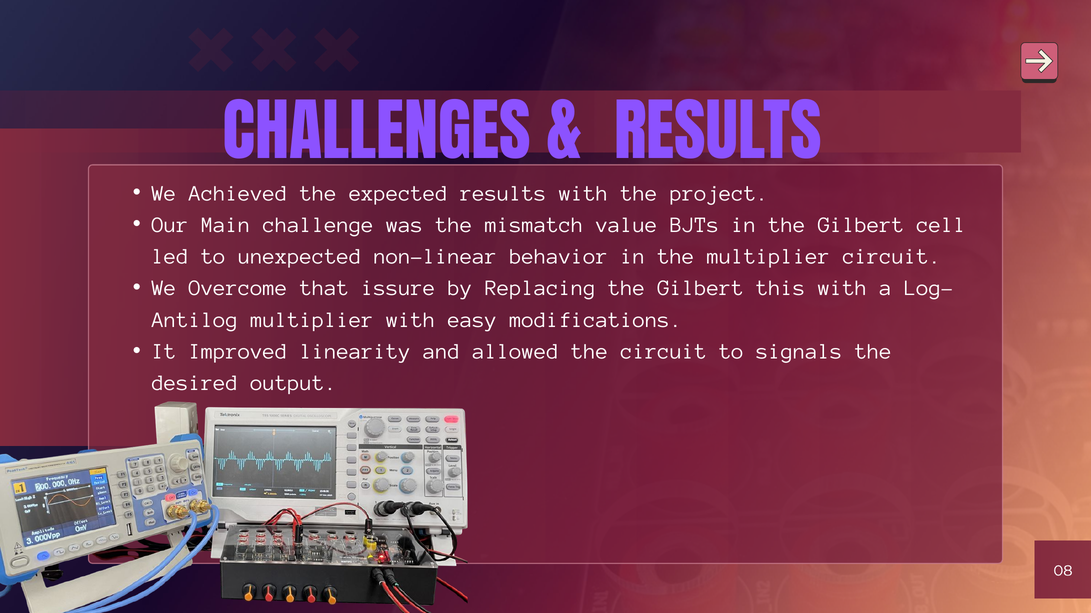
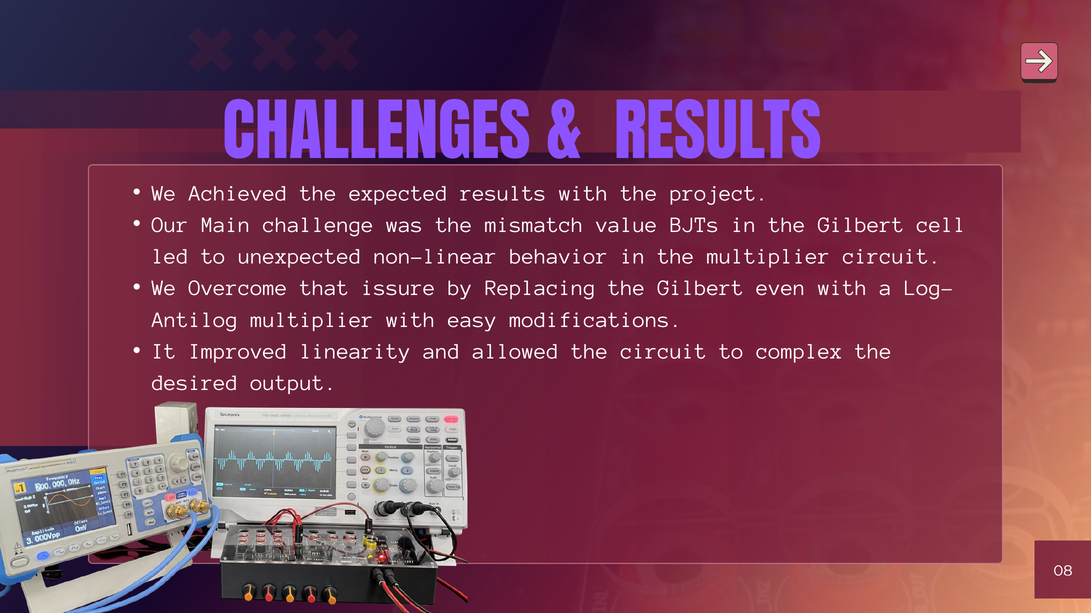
this: this -> even
signals: signals -> complex
